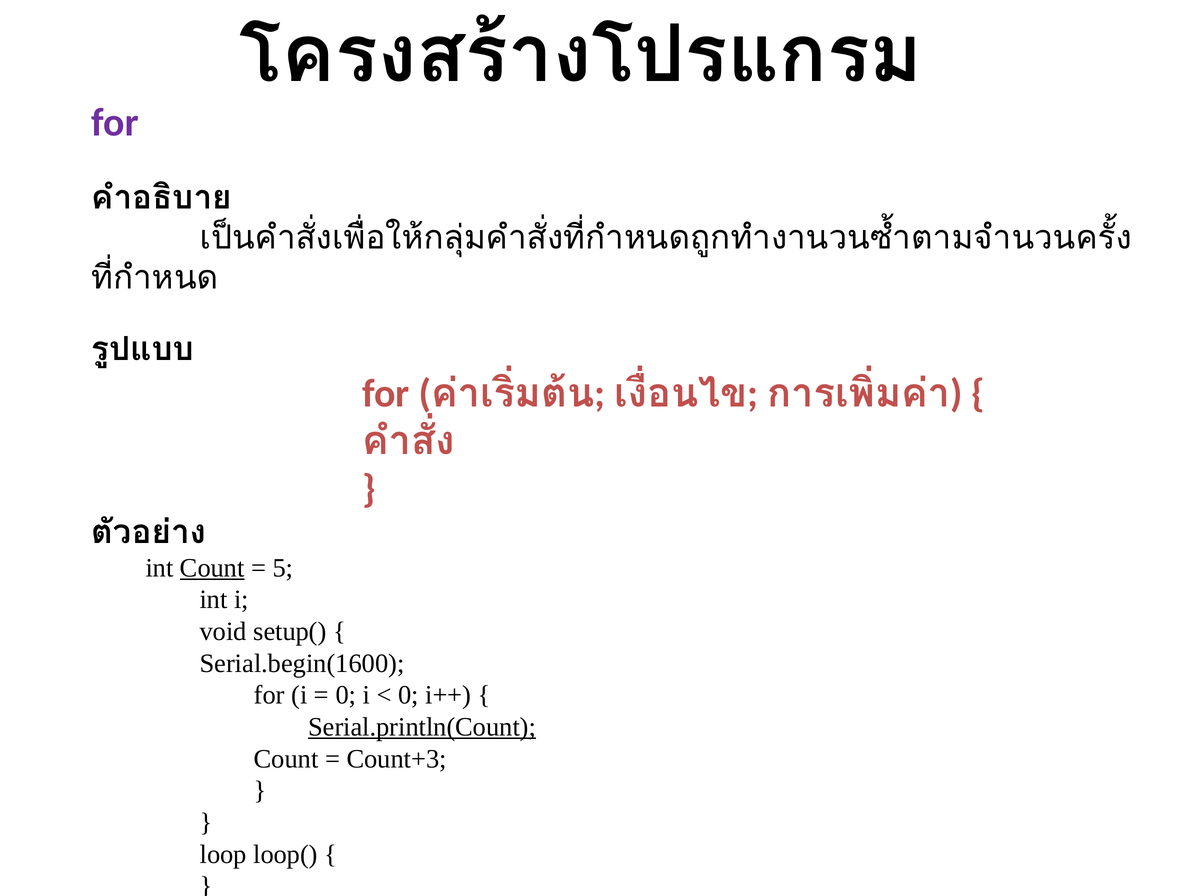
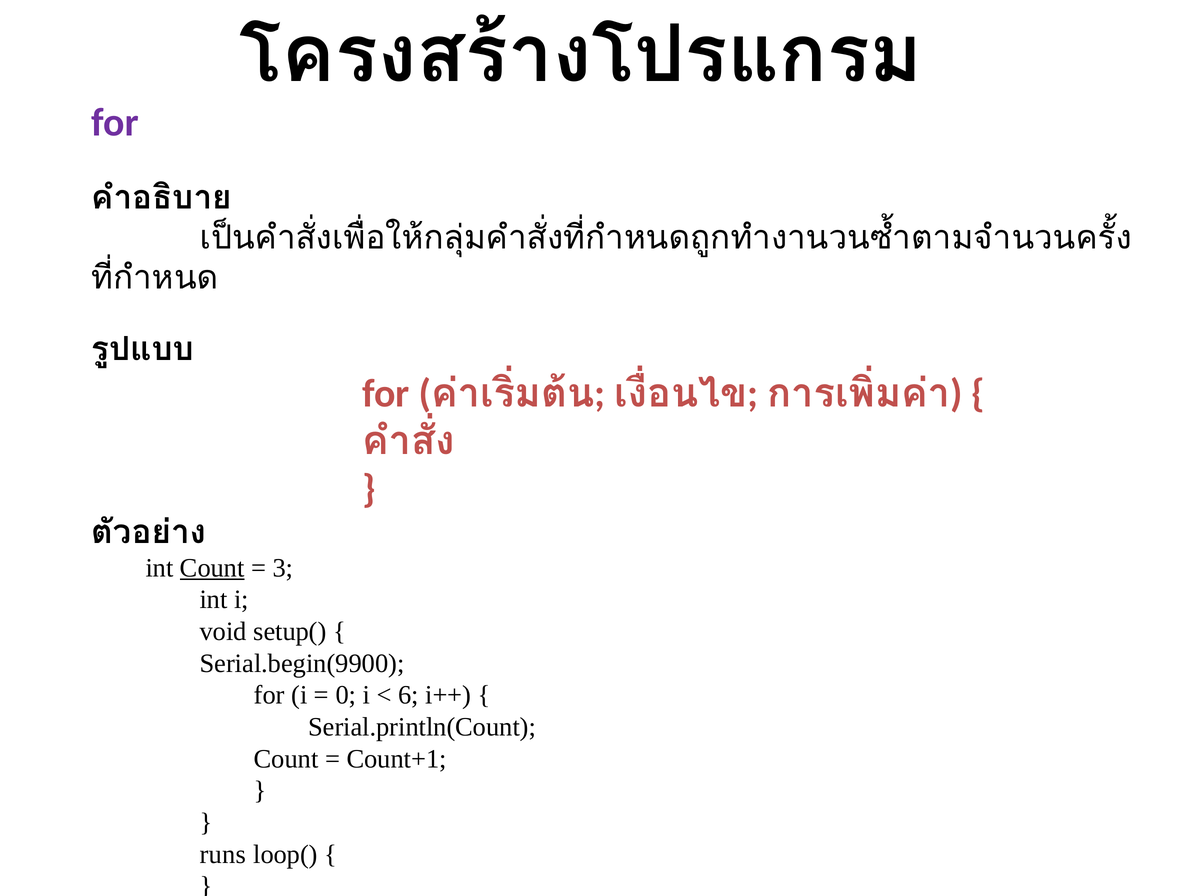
5: 5 -> 3
Serial.begin(1600: Serial.begin(1600 -> Serial.begin(9900
0 at (408, 695): 0 -> 6
Serial.println(Count underline: present -> none
Count+3: Count+3 -> Count+1
loop: loop -> runs
